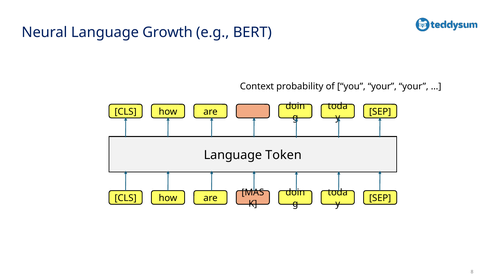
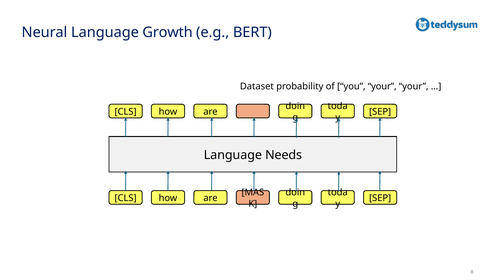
Context: Context -> Dataset
Token: Token -> Needs
